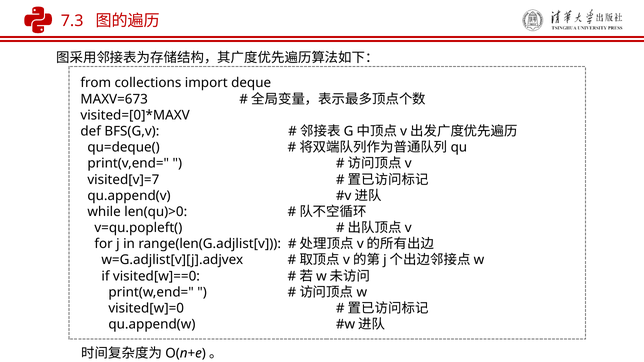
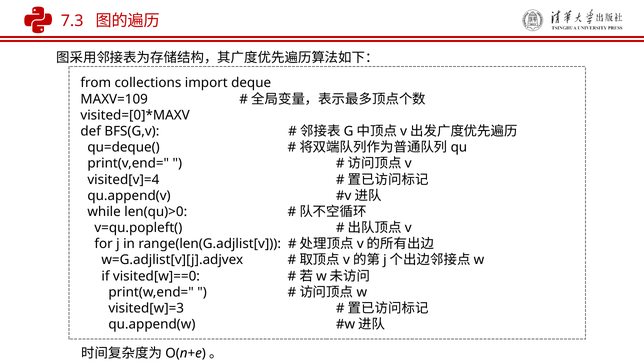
MAXV=673: MAXV=673 -> MAXV=109
visited[v]=7: visited[v]=7 -> visited[v]=4
visited[w]=0: visited[w]=0 -> visited[w]=3
